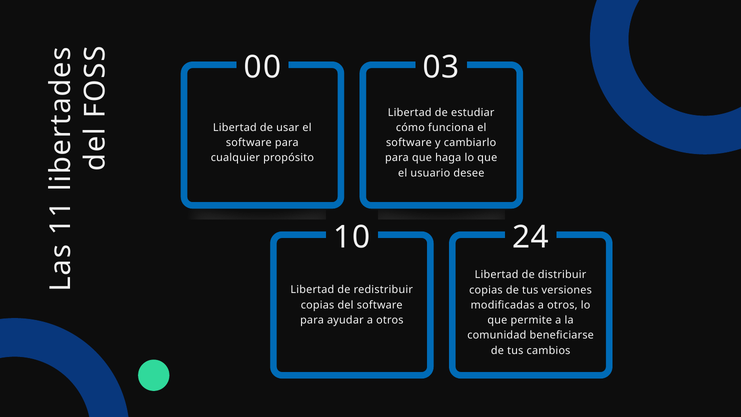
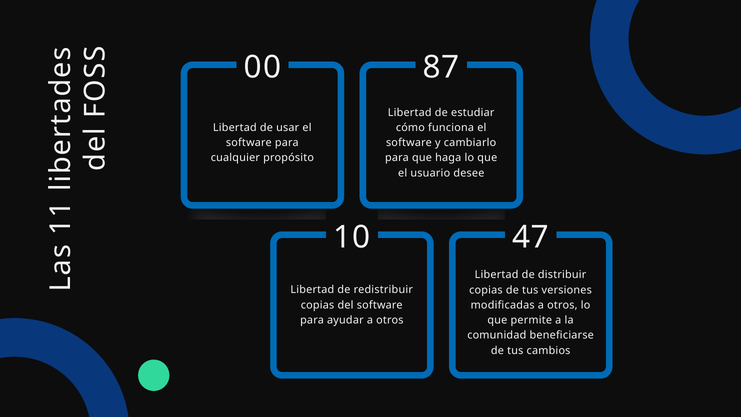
03: 03 -> 87
24: 24 -> 47
